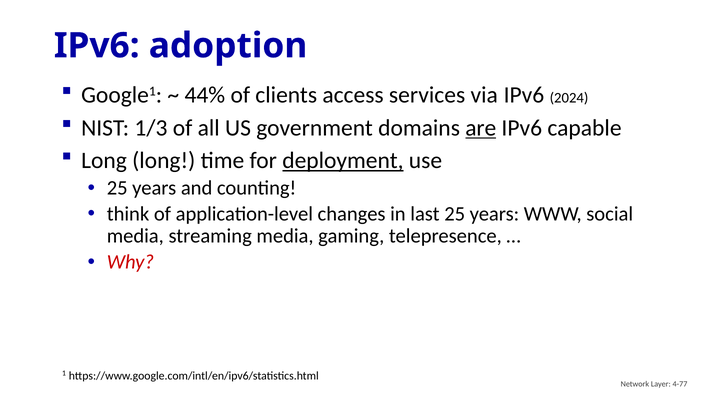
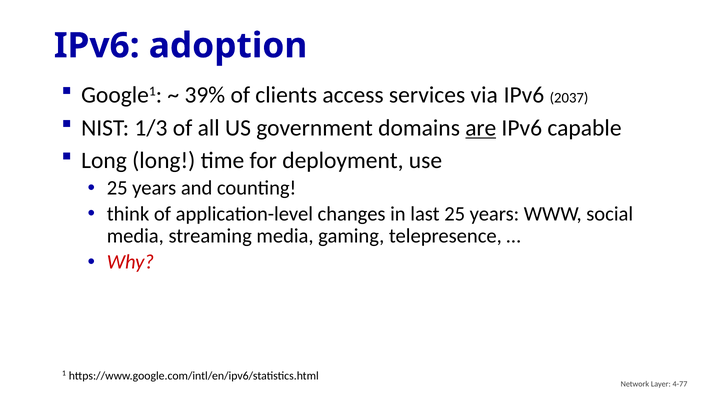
44%: 44% -> 39%
2024: 2024 -> 2037
deployment underline: present -> none
